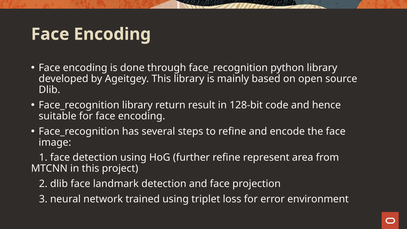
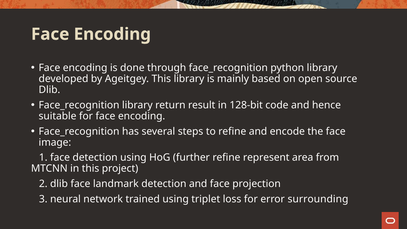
environment: environment -> surrounding
